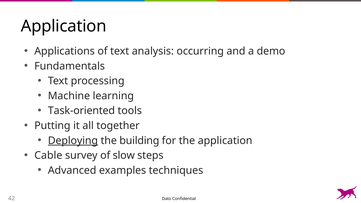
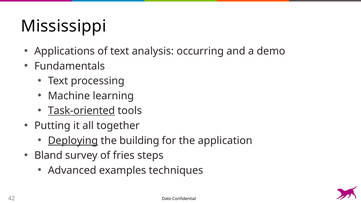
Application at (64, 26): Application -> Mississippi
Task-oriented underline: none -> present
Cable: Cable -> Bland
slow: slow -> fries
